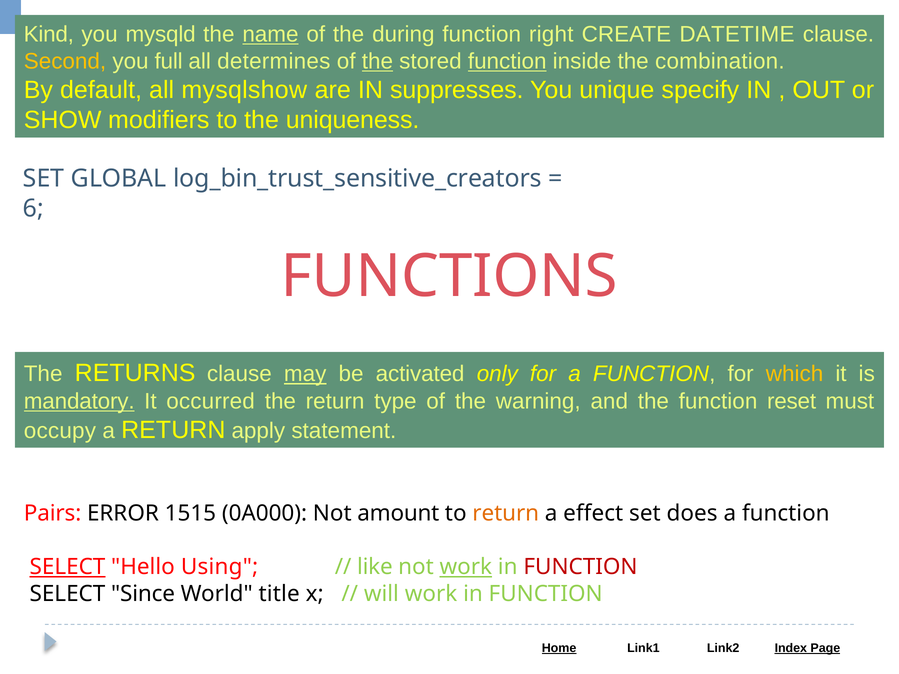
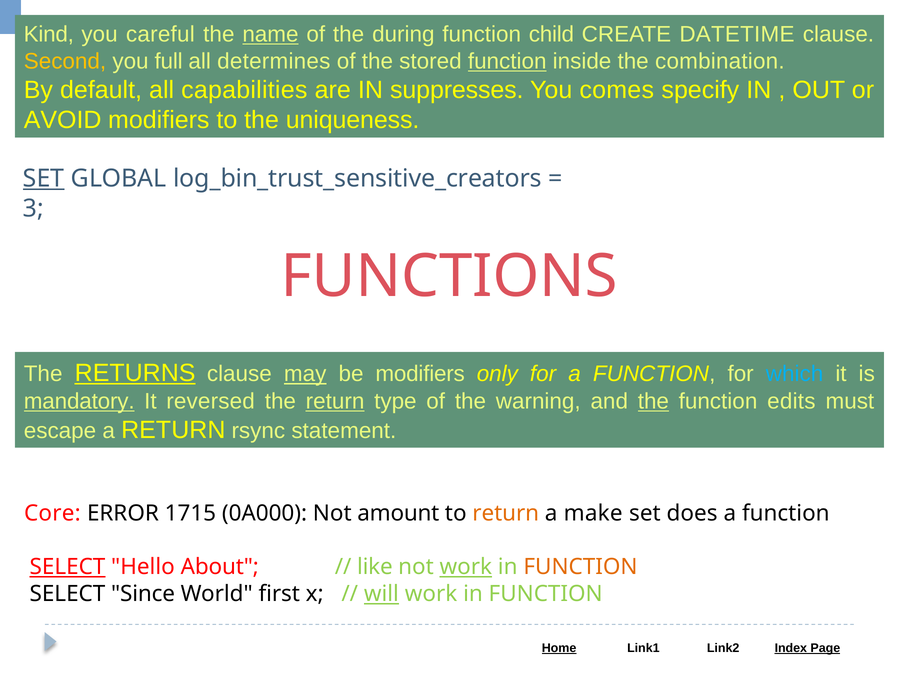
mysqld: mysqld -> careful
right: right -> child
the at (377, 61) underline: present -> none
mysqlshow: mysqlshow -> capabilities
unique: unique -> comes
SHOW: SHOW -> AVOID
SET at (44, 178) underline: none -> present
6: 6 -> 3
RETURNS underline: none -> present
be activated: activated -> modifiers
which colour: yellow -> light blue
occurred: occurred -> reversed
return at (335, 402) underline: none -> present
the at (653, 402) underline: none -> present
reset: reset -> edits
occupy: occupy -> escape
apply: apply -> rsync
Pairs: Pairs -> Core
1515: 1515 -> 1715
effect: effect -> make
Using: Using -> About
FUNCTION at (580, 567) colour: red -> orange
title: title -> first
will underline: none -> present
